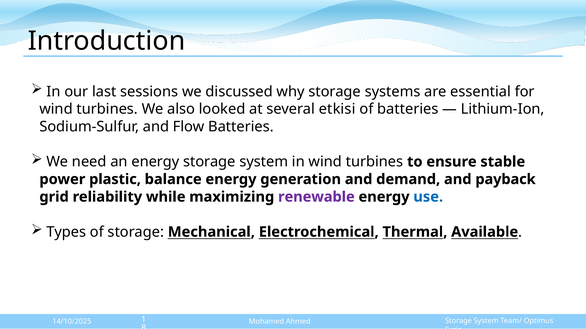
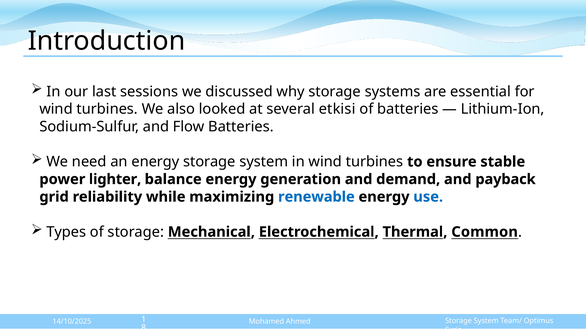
plastic: plastic -> lighter
renewable colour: purple -> blue
Available: Available -> Common
